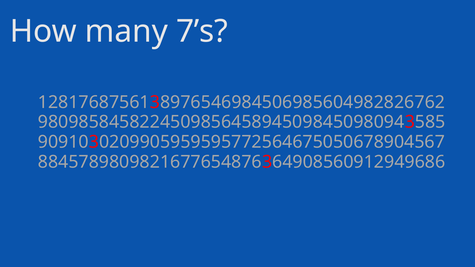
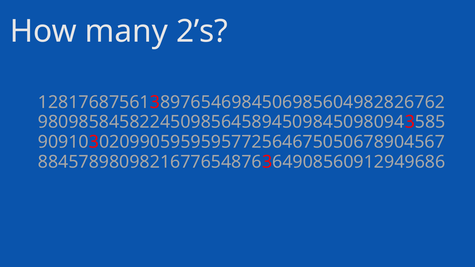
7’s: 7’s -> 2’s
